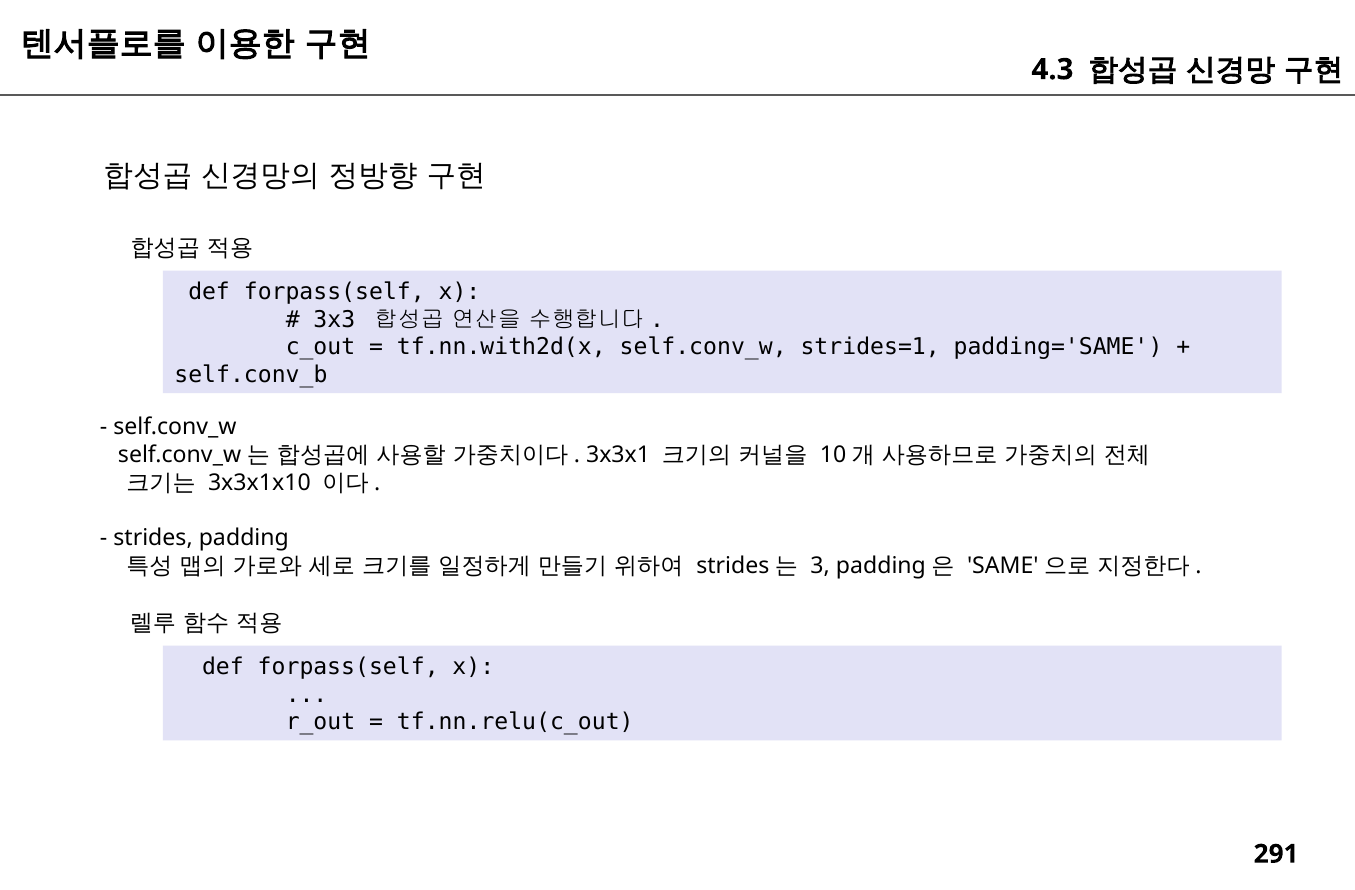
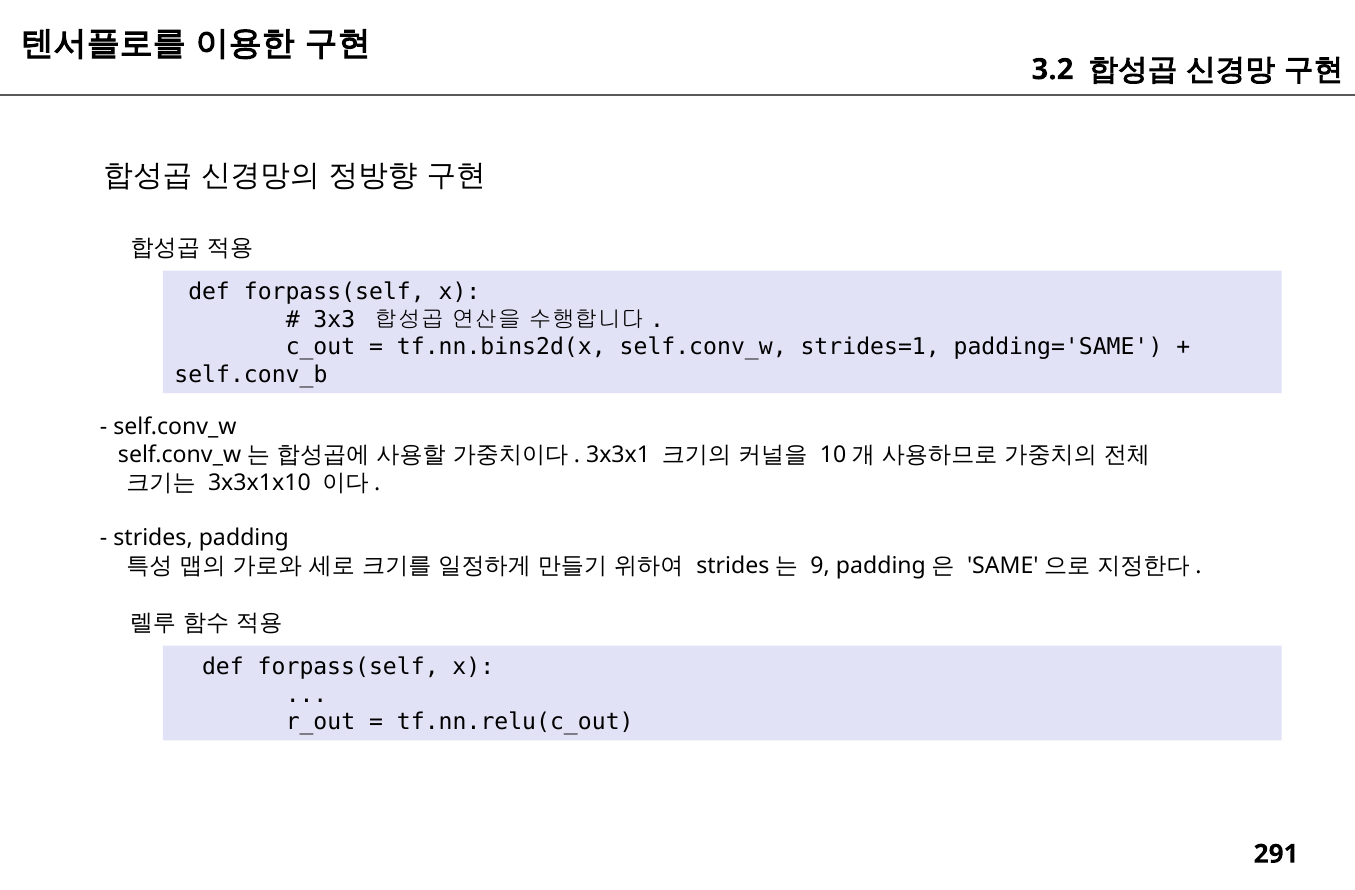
4.3: 4.3 -> 3.2
tf.nn.with2d(x: tf.nn.with2d(x -> tf.nn.bins2d(x
3: 3 -> 9
